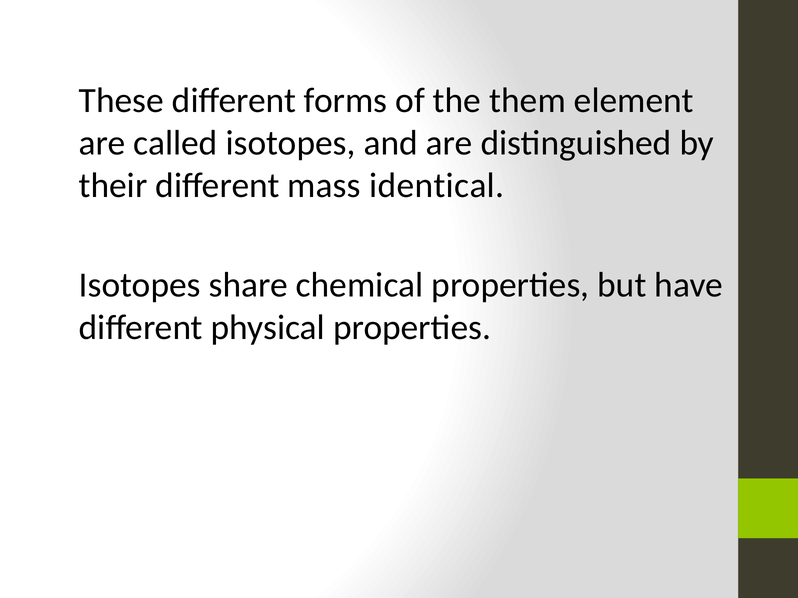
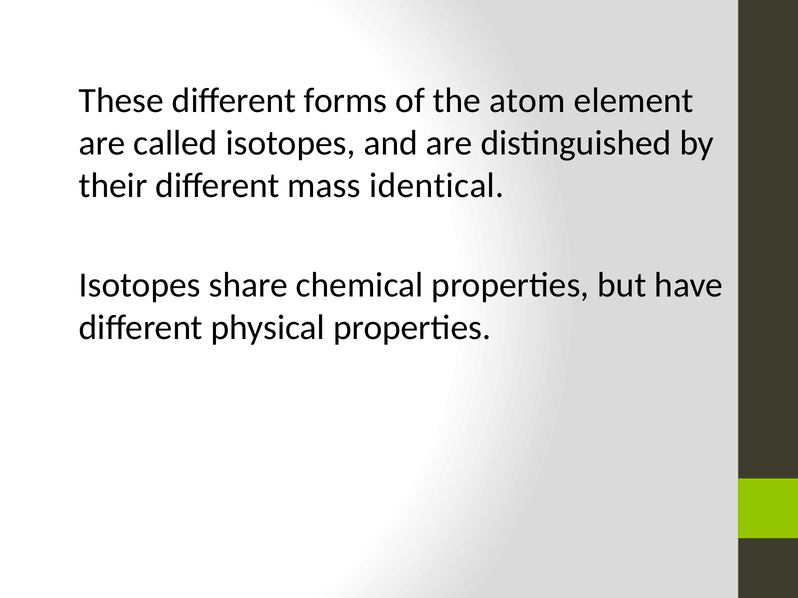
them: them -> atom
